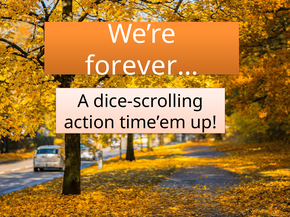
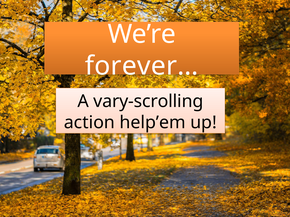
dice-scrolling: dice-scrolling -> vary-scrolling
time’em: time’em -> help’em
